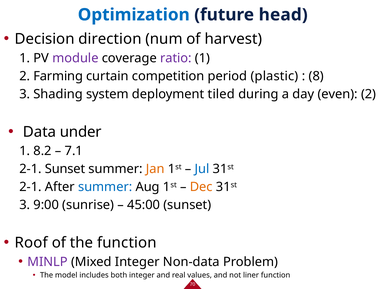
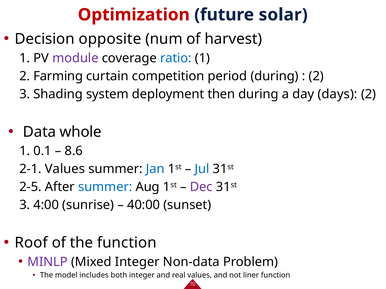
Optimization colour: blue -> red
head: head -> solar
direction: direction -> opposite
ratio colour: purple -> blue
period plastic: plastic -> during
8 at (316, 76): 8 -> 2
tiled: tiled -> then
even: even -> days
under: under -> whole
8.2: 8.2 -> 0.1
7.1: 7.1 -> 8.6
2-1 Sunset: Sunset -> Values
Jan colour: orange -> blue
2-1 at (30, 187): 2-1 -> 2-5
Dec colour: orange -> purple
9:00: 9:00 -> 4:00
45:00: 45:00 -> 40:00
